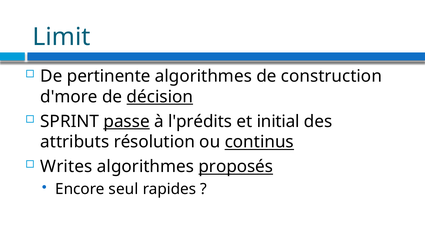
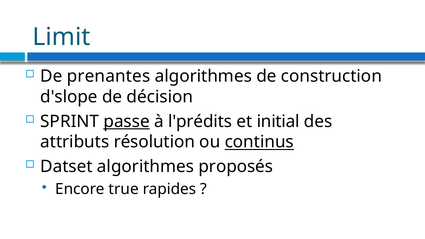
pertinente: pertinente -> prenantes
d'more: d'more -> d'slope
décision underline: present -> none
Writes: Writes -> Datset
proposés underline: present -> none
seul: seul -> true
